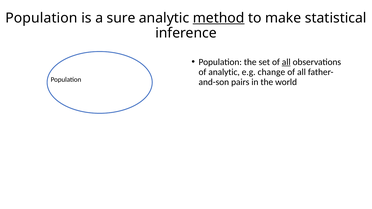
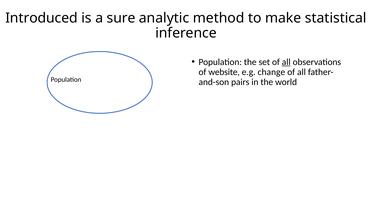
Population at (41, 18): Population -> Introduced
method underline: present -> none
of analytic: analytic -> website
